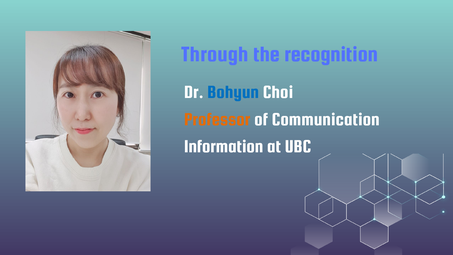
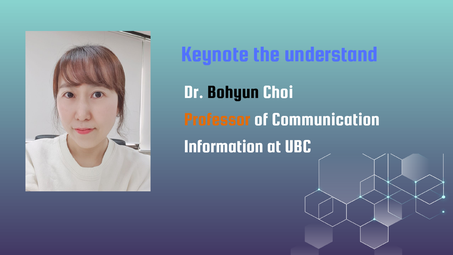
Through: Through -> Keynote
recognition: recognition -> understand
Bohyun colour: blue -> black
